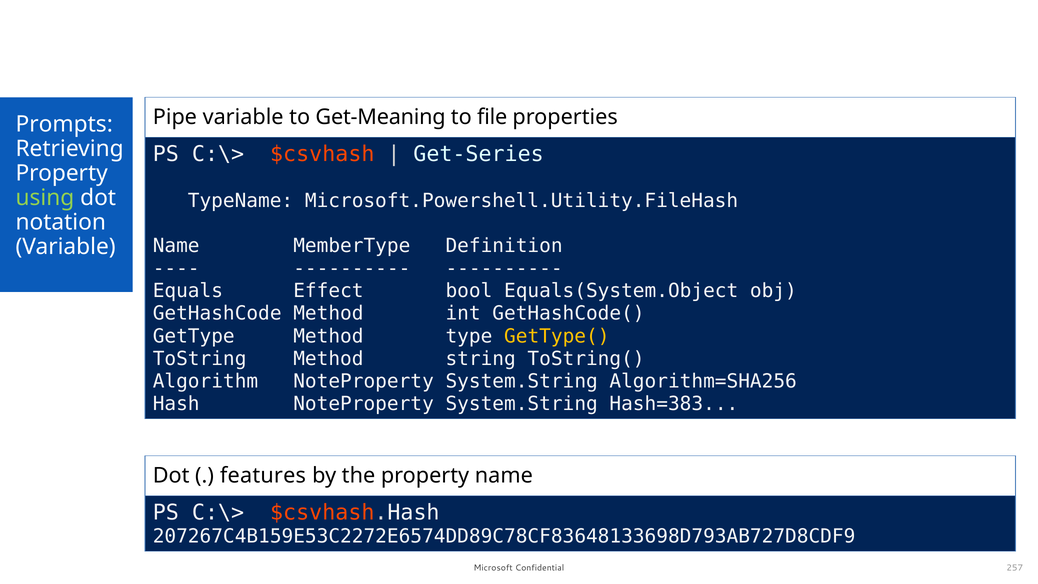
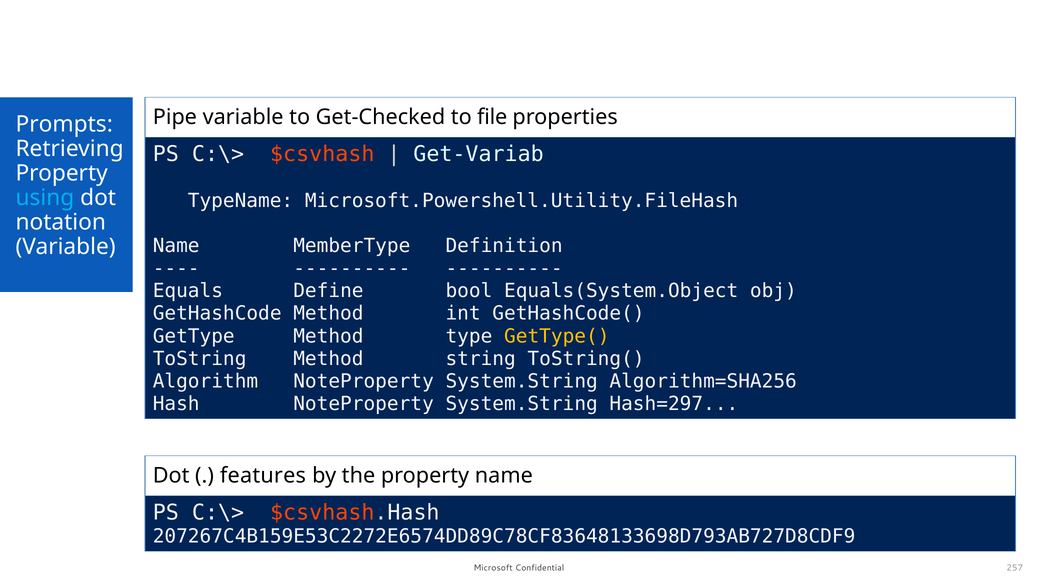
Get-Meaning: Get-Meaning -> Get-Checked
Get-Series: Get-Series -> Get-Variab
using colour: light green -> light blue
Effect: Effect -> Define
Hash=383: Hash=383 -> Hash=297
